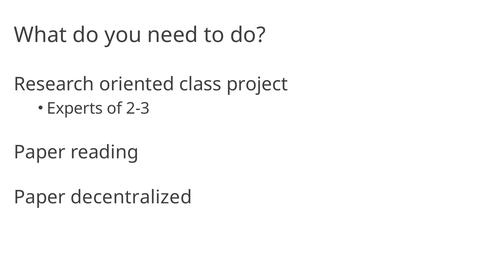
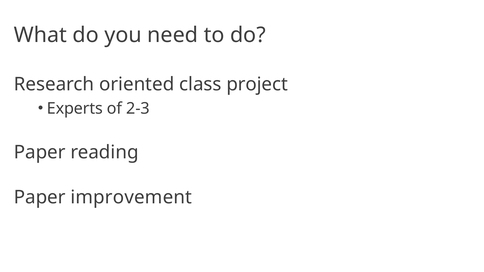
decentralized: decentralized -> improvement
